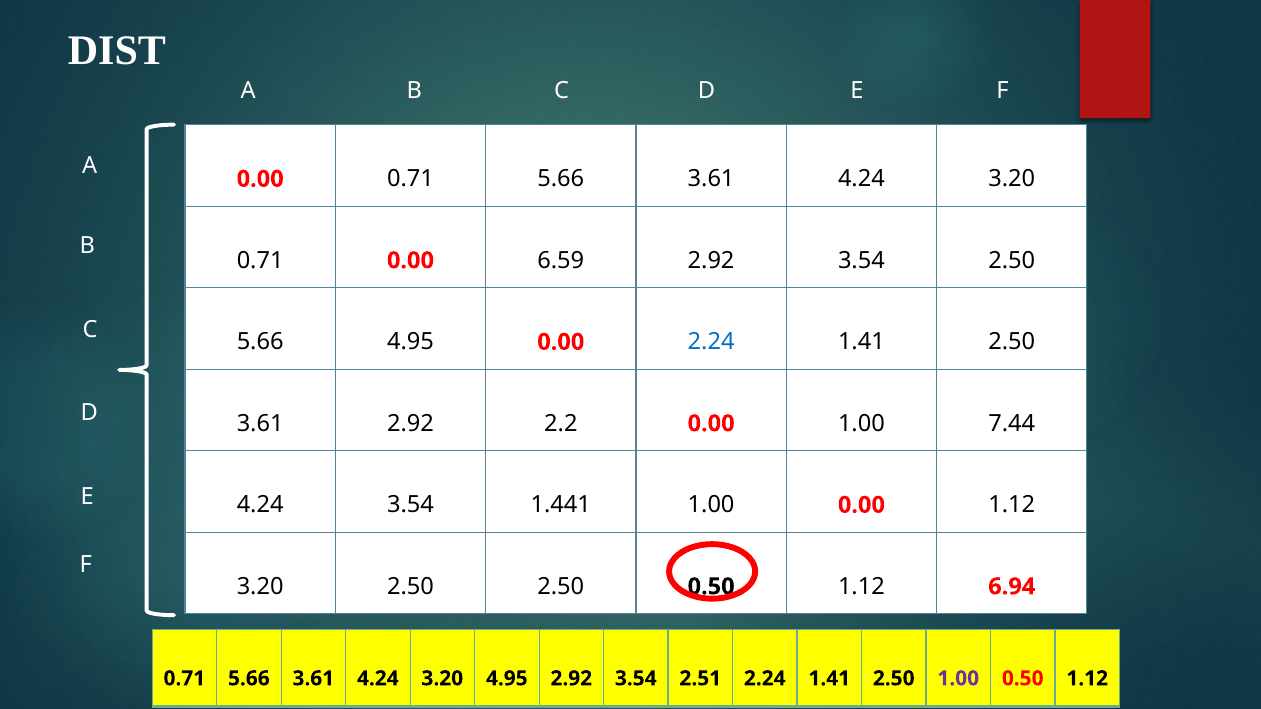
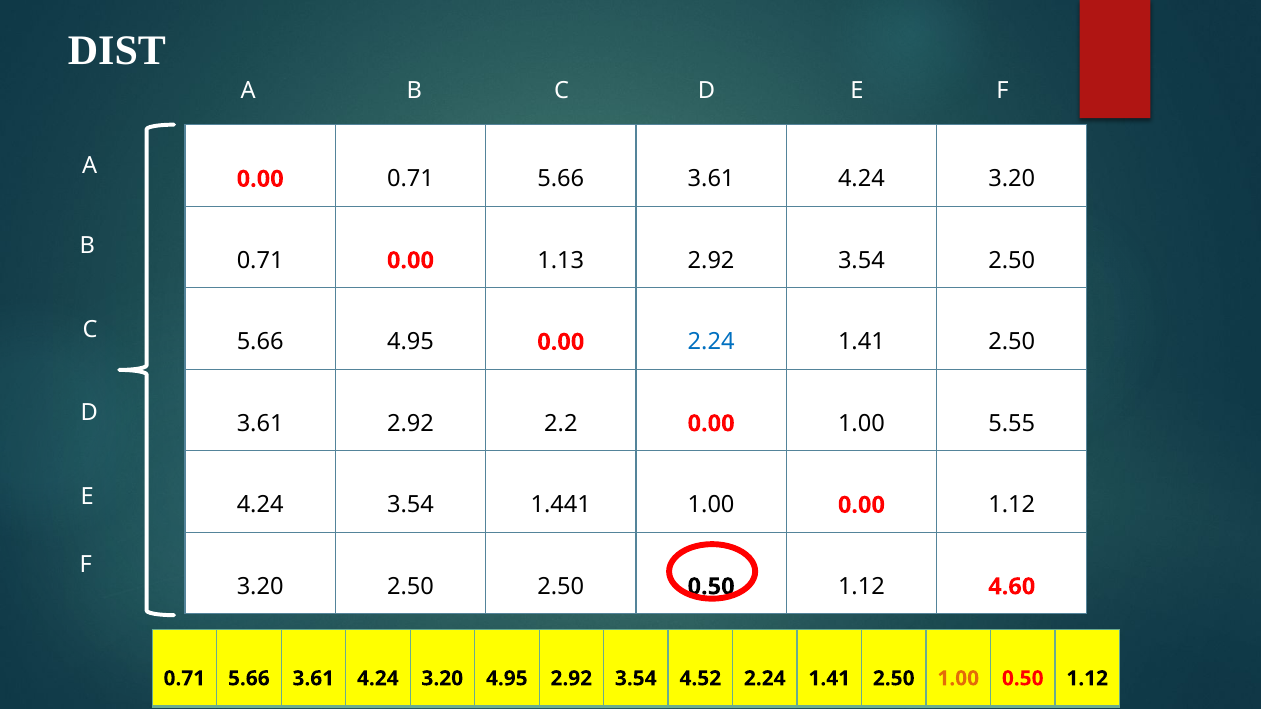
6.59: 6.59 -> 1.13
7.44: 7.44 -> 5.55
6.94: 6.94 -> 4.60
2.51: 2.51 -> 4.52
1.00 at (958, 679) colour: purple -> orange
